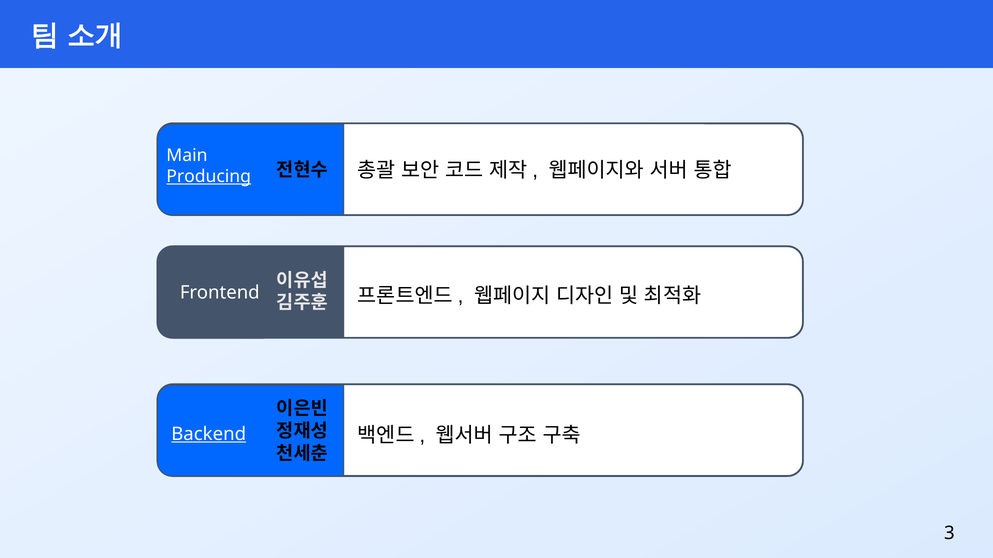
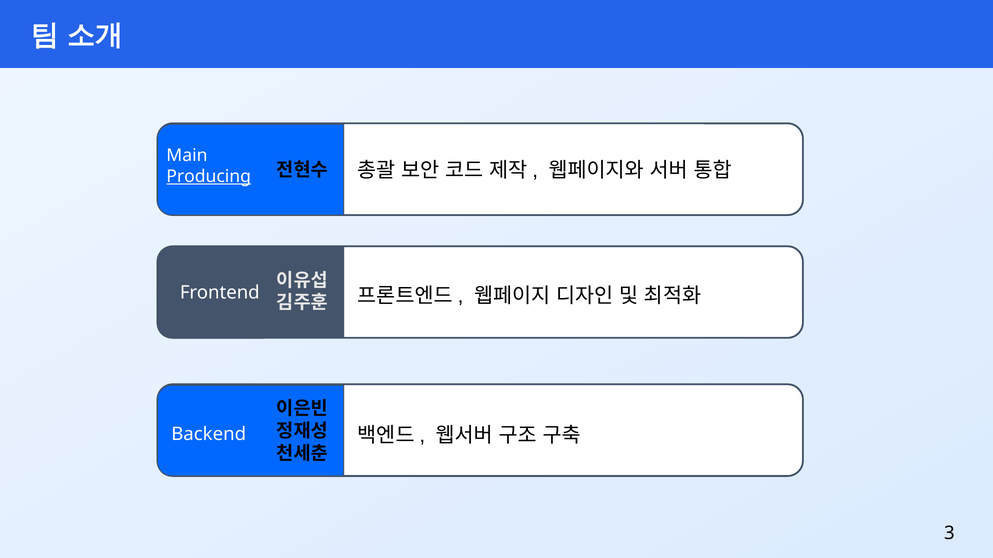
Backend underline: present -> none
